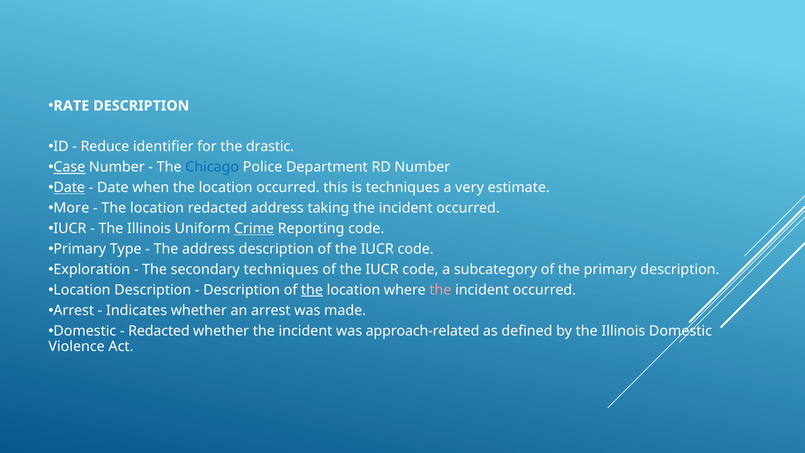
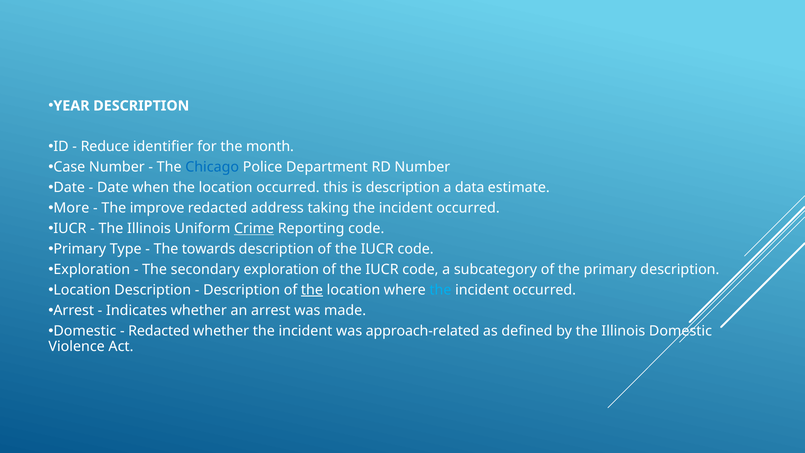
RATE: RATE -> YEAR
drastic: drastic -> month
Case underline: present -> none
Date at (69, 188) underline: present -> none
is techniques: techniques -> description
very: very -> data
location at (157, 208): location -> improve
The address: address -> towards
secondary techniques: techniques -> exploration
the at (440, 290) colour: pink -> light blue
